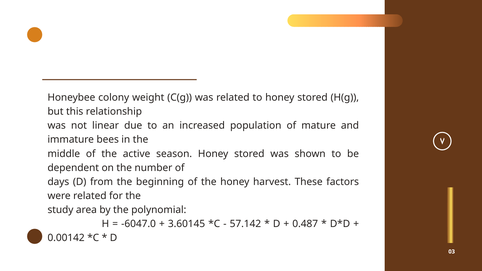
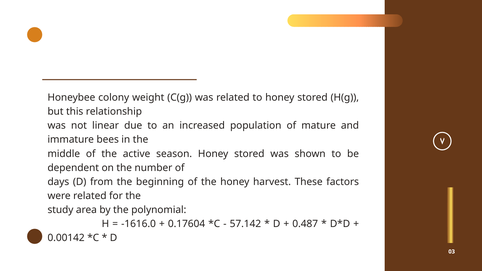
-6047.0: -6047.0 -> -1616.0
3.60145: 3.60145 -> 0.17604
